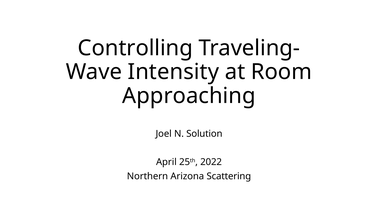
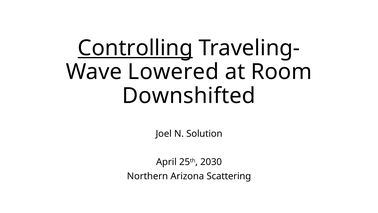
Controlling underline: none -> present
Intensity: Intensity -> Lowered
Approaching: Approaching -> Downshifted
2022: 2022 -> 2030
